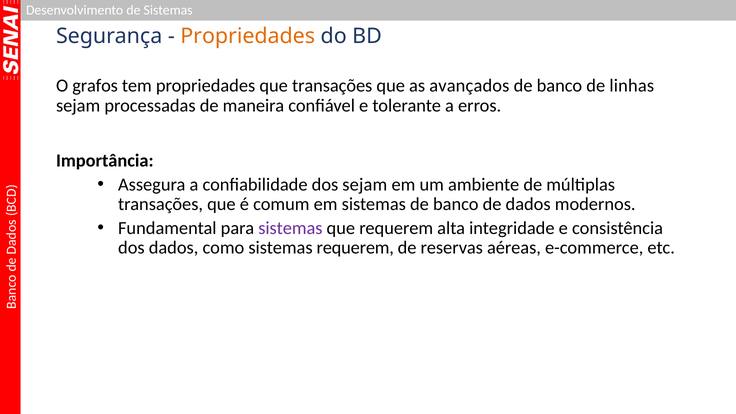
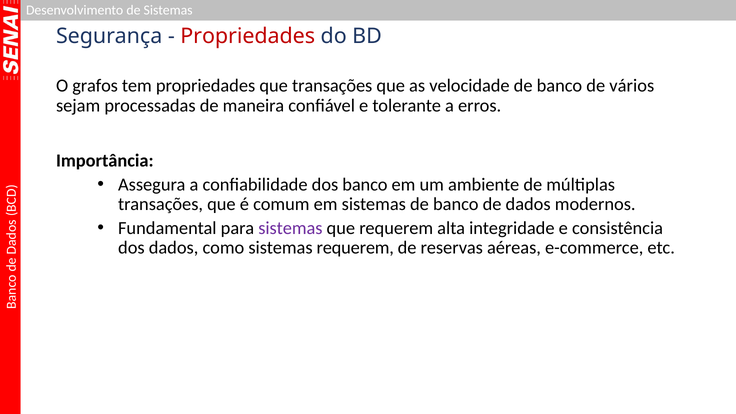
Propriedades at (248, 36) colour: orange -> red
avançados: avançados -> velocidade
linhas: linhas -> vários
dos sejam: sejam -> banco
